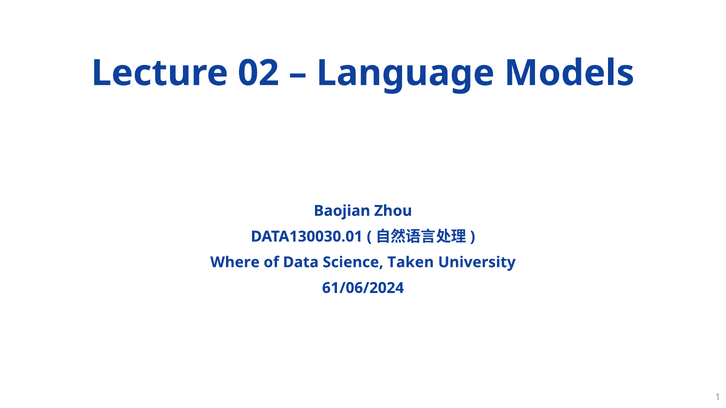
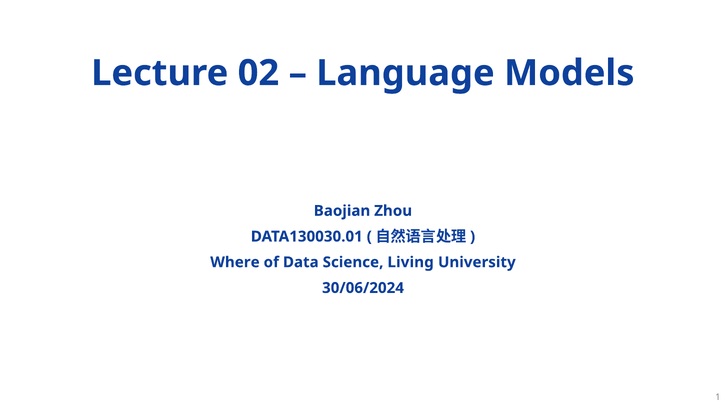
Taken: Taken -> Living
61/06/2024: 61/06/2024 -> 30/06/2024
